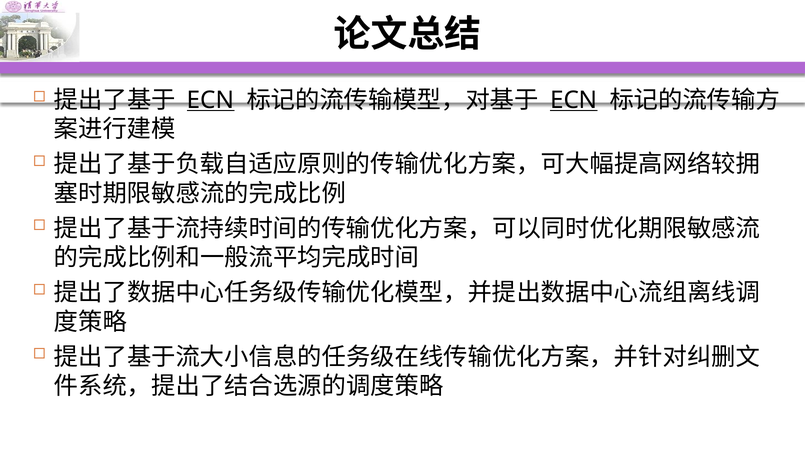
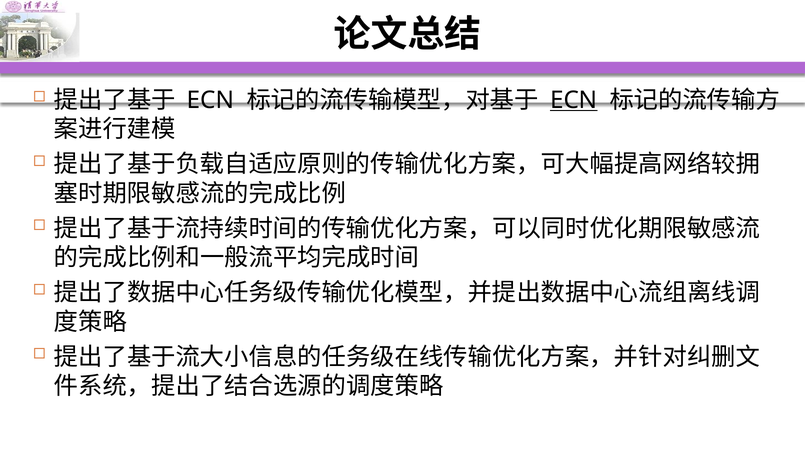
ECN at (211, 100) underline: present -> none
